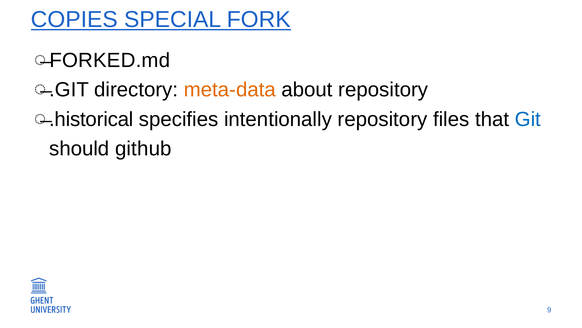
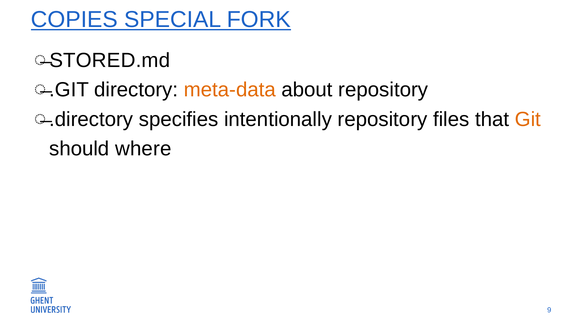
FORKED.md: FORKED.md -> STORED.md
.historical: .historical -> .directory
Git colour: blue -> orange
github: github -> where
